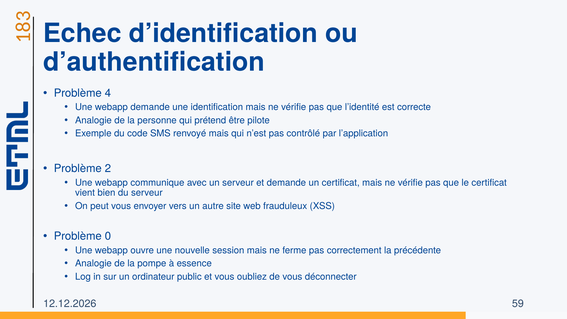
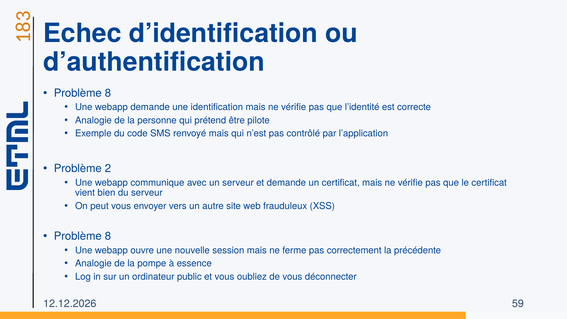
4 at (108, 93): 4 -> 8
0 at (108, 236): 0 -> 8
